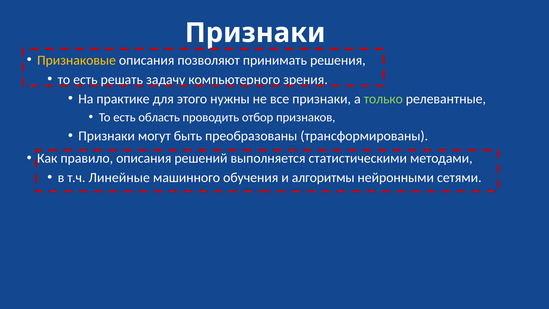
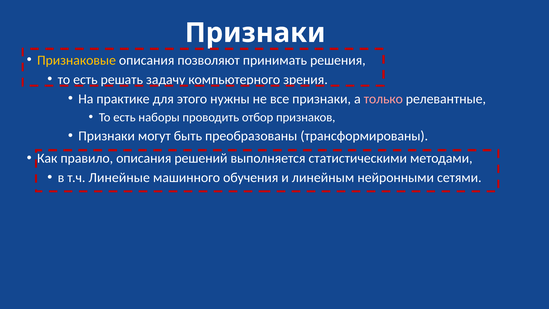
только colour: light green -> pink
область: область -> наборы
алгоритмы: алгоритмы -> линейным
